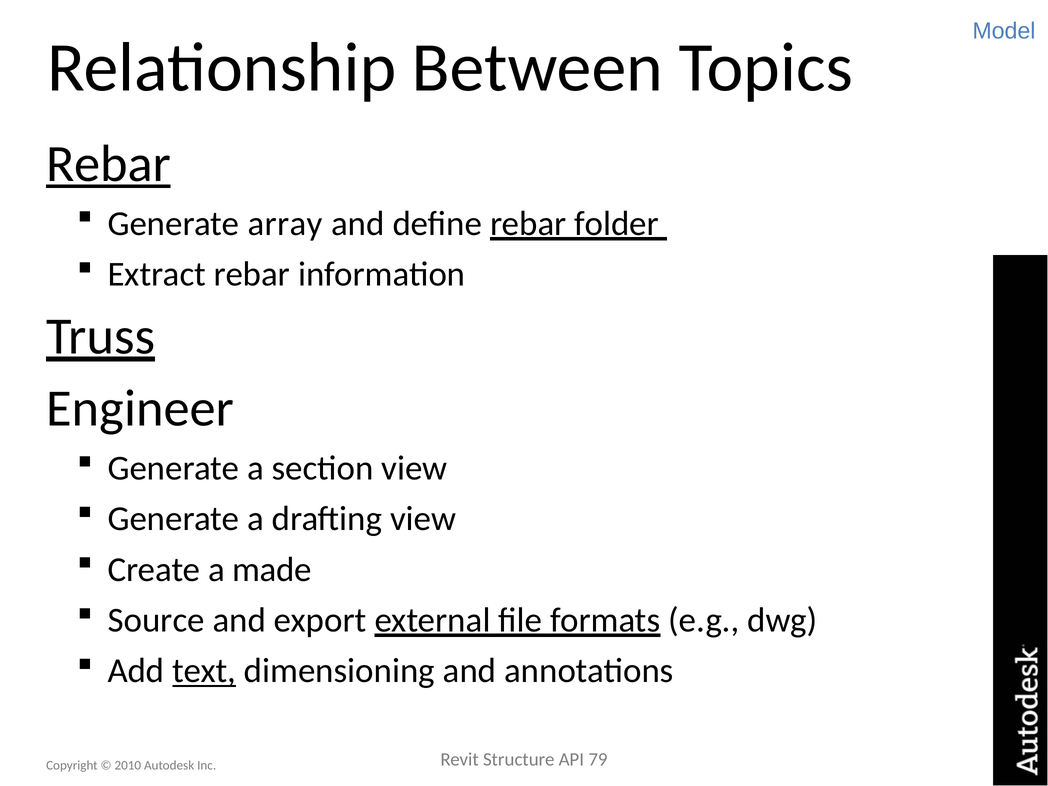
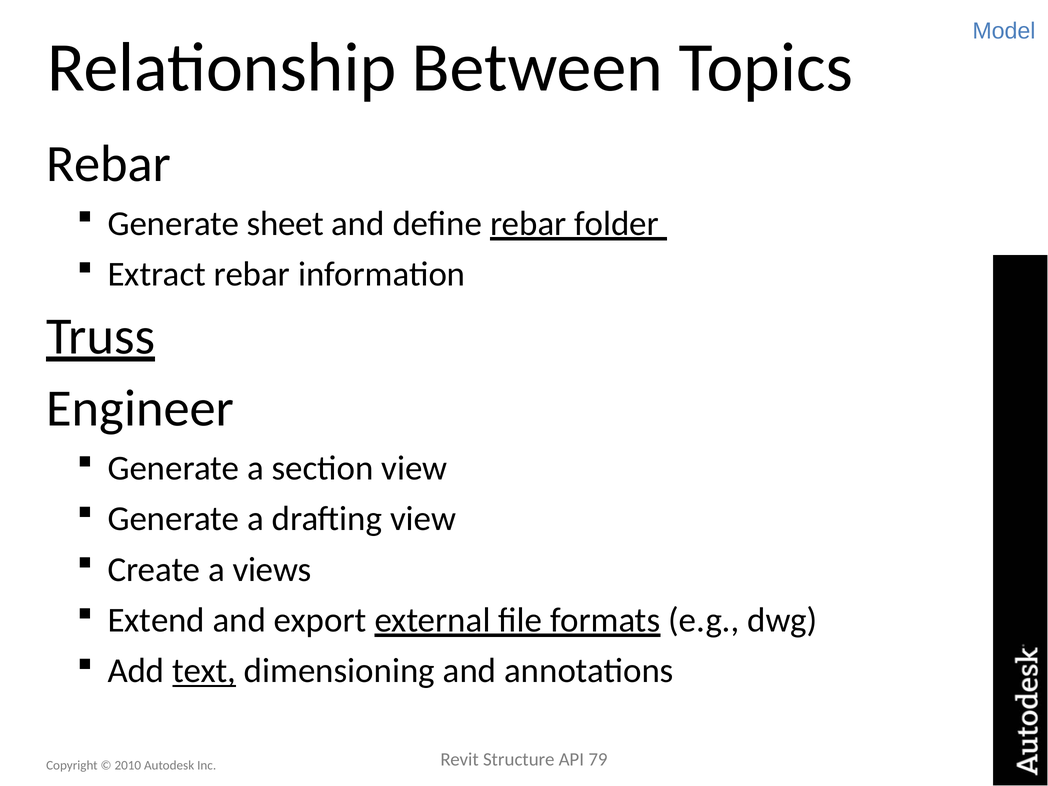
Rebar at (108, 164) underline: present -> none
array: array -> sheet
made: made -> views
Source: Source -> Extend
